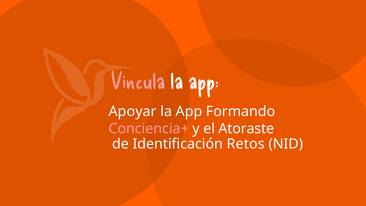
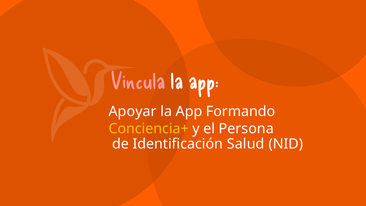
Conciencia+ colour: pink -> yellow
Atoraste: Atoraste -> Persona
Retos: Retos -> Salud
